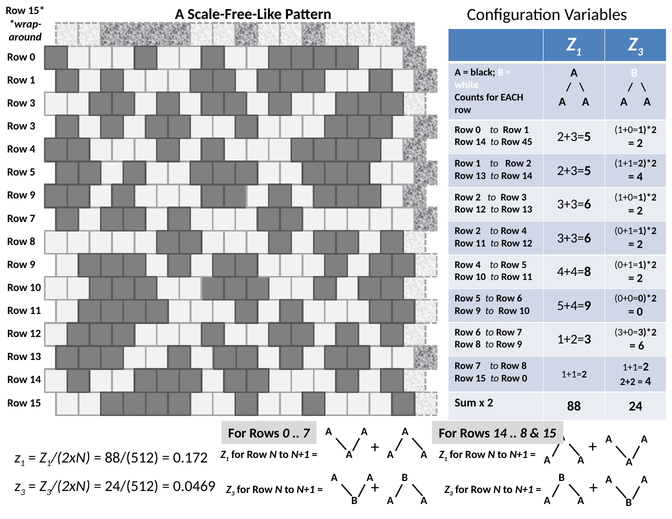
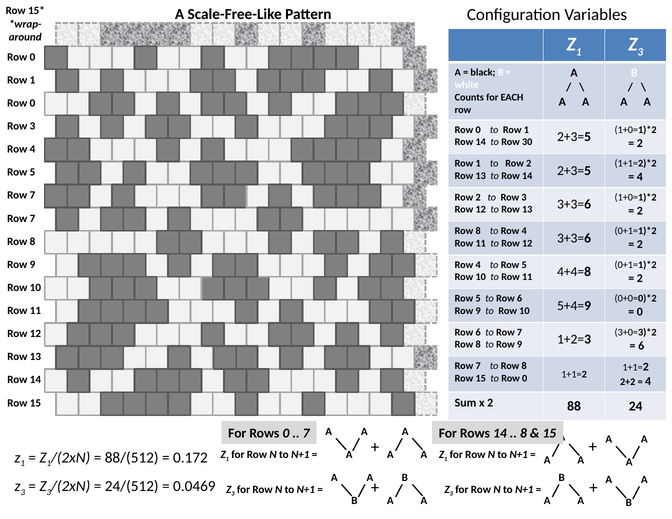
3 at (33, 103): 3 -> 0
45: 45 -> 30
9 at (33, 195): 9 -> 7
2 at (478, 231): 2 -> 8
